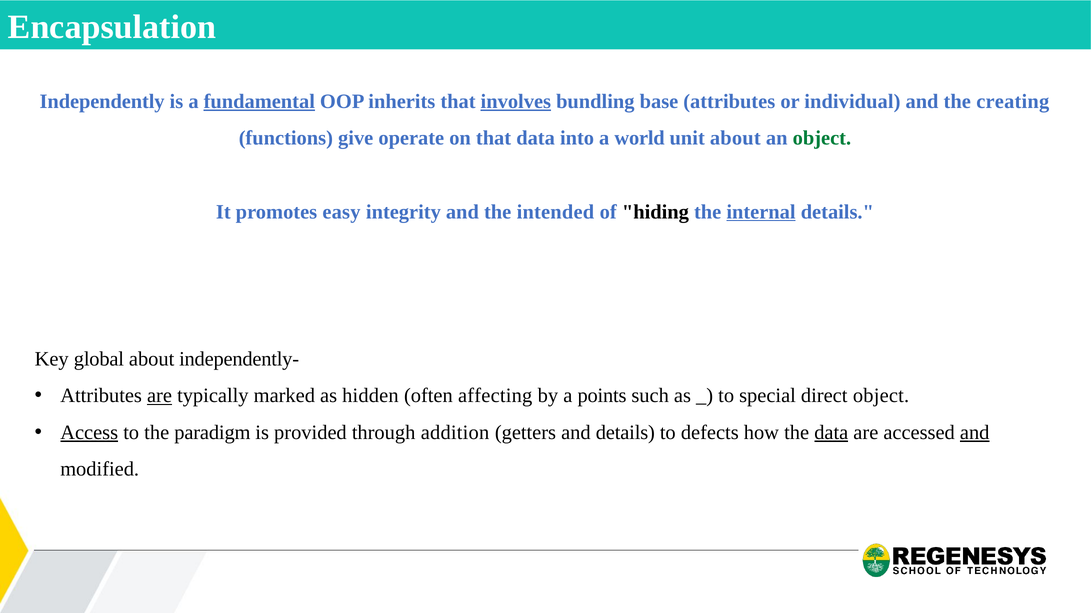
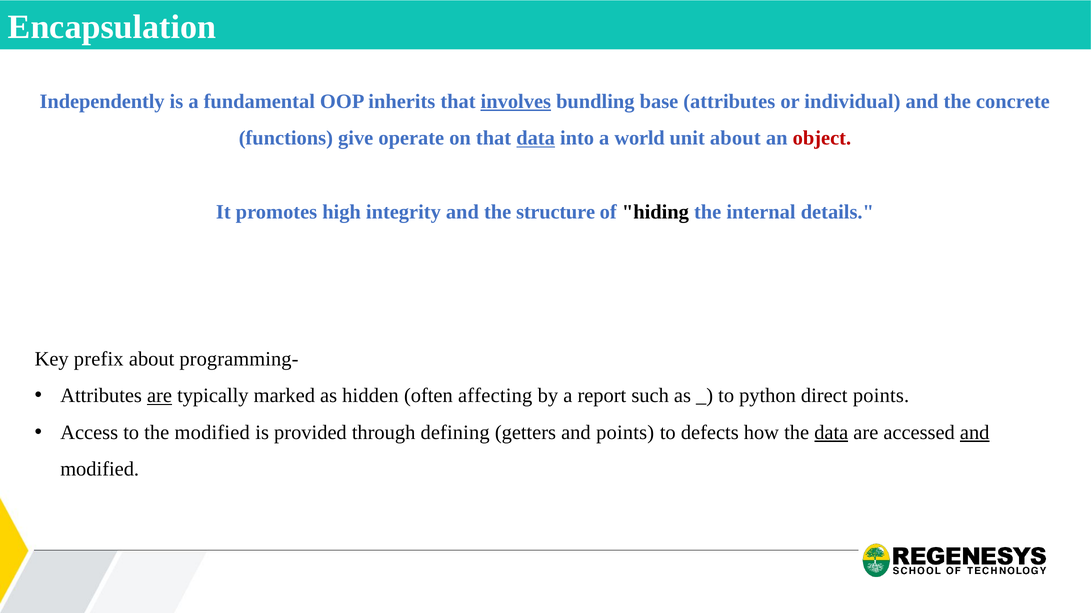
fundamental underline: present -> none
creating: creating -> concrete
data at (536, 138) underline: none -> present
object at (822, 138) colour: green -> red
easy: easy -> high
intended: intended -> structure
internal underline: present -> none
global: global -> prefix
independently-: independently- -> programming-
points: points -> report
special: special -> python
direct object: object -> points
Access underline: present -> none
the paradigm: paradigm -> modified
addition: addition -> defining
and details: details -> points
